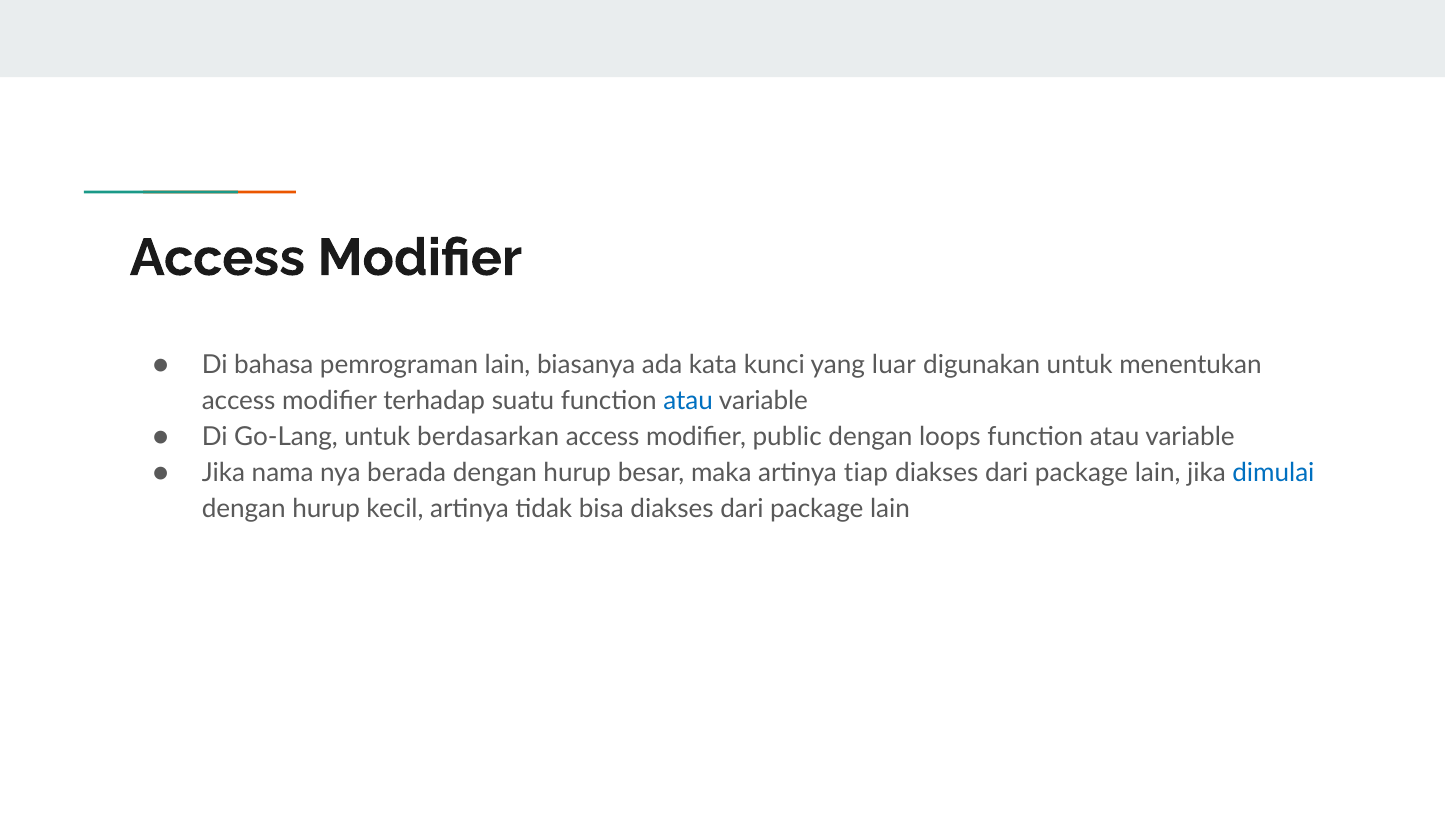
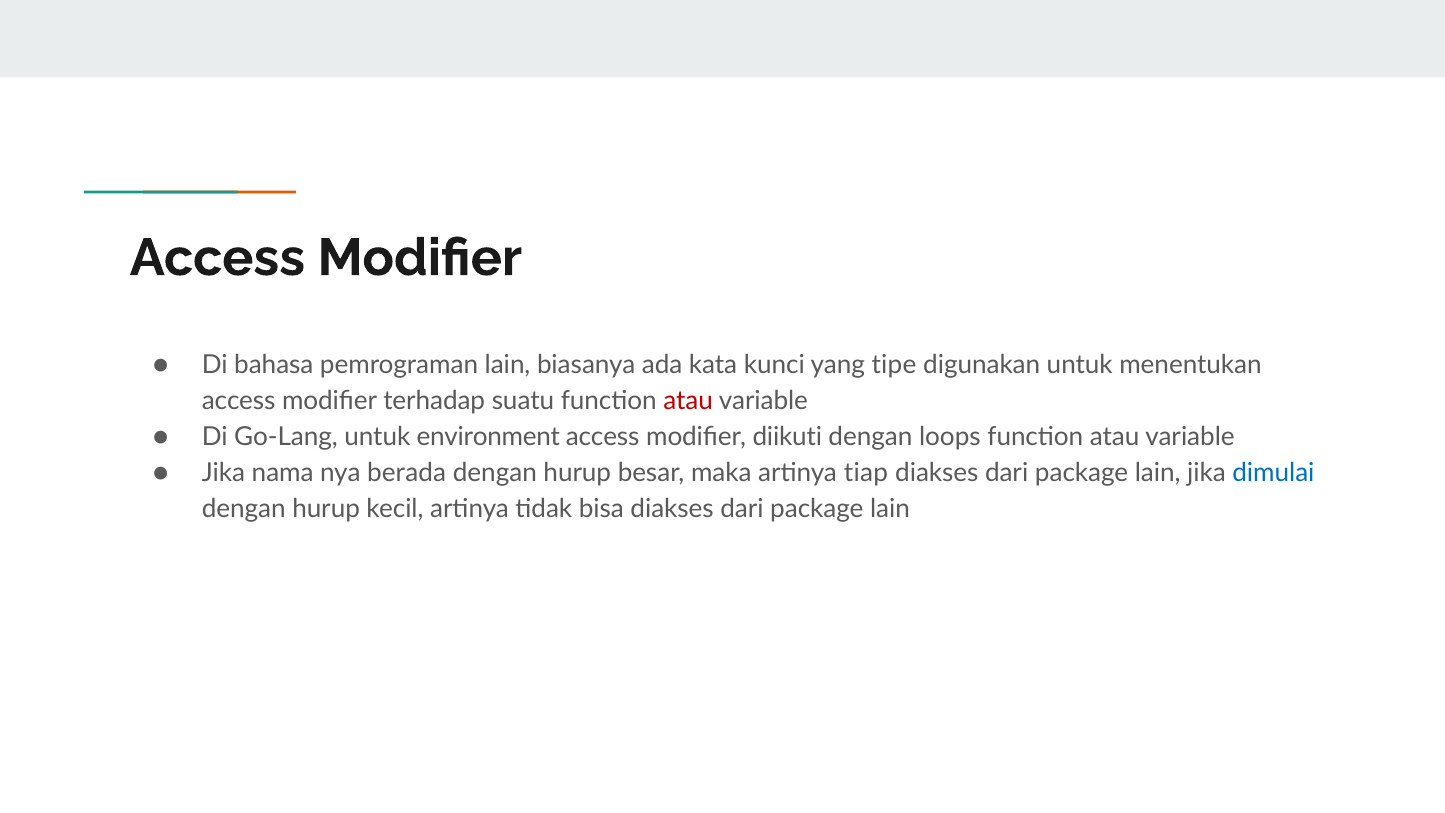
luar: luar -> tipe
atau at (688, 401) colour: blue -> red
berdasarkan: berdasarkan -> environment
public: public -> diikuti
